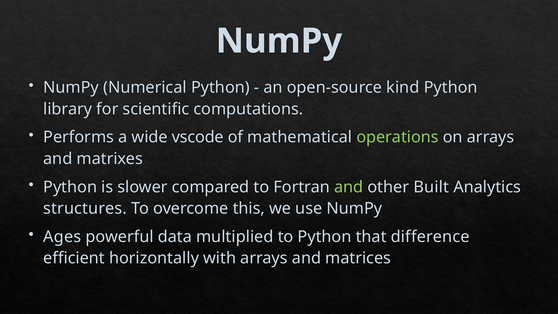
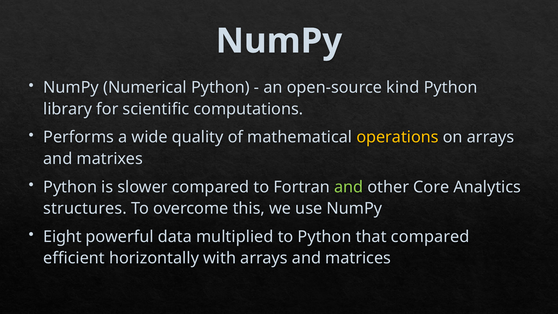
vscode: vscode -> quality
operations colour: light green -> yellow
Built: Built -> Core
Ages: Ages -> Eight
that difference: difference -> compared
